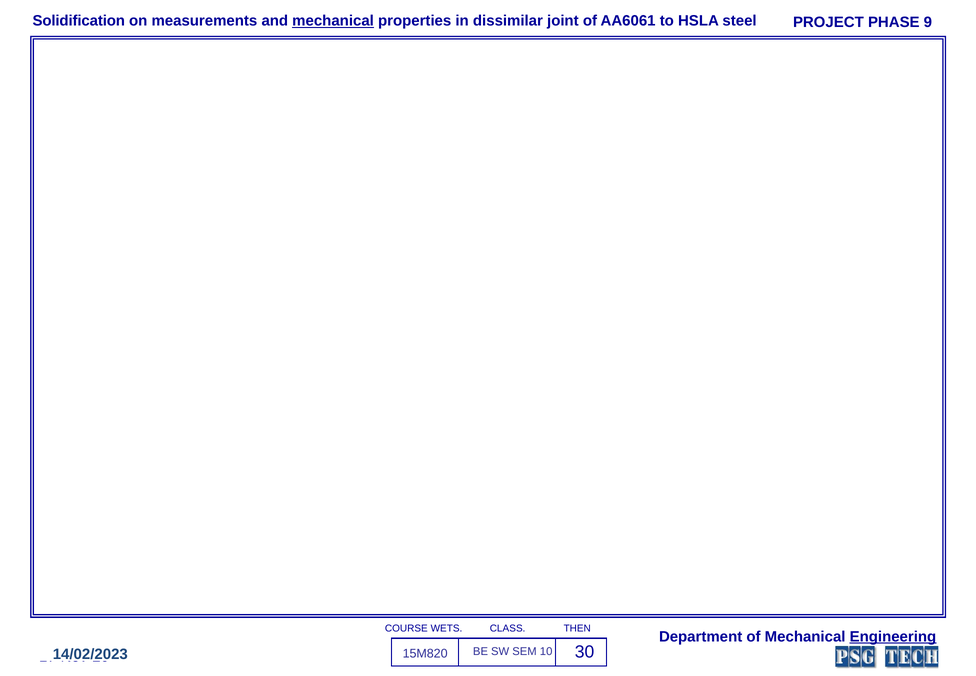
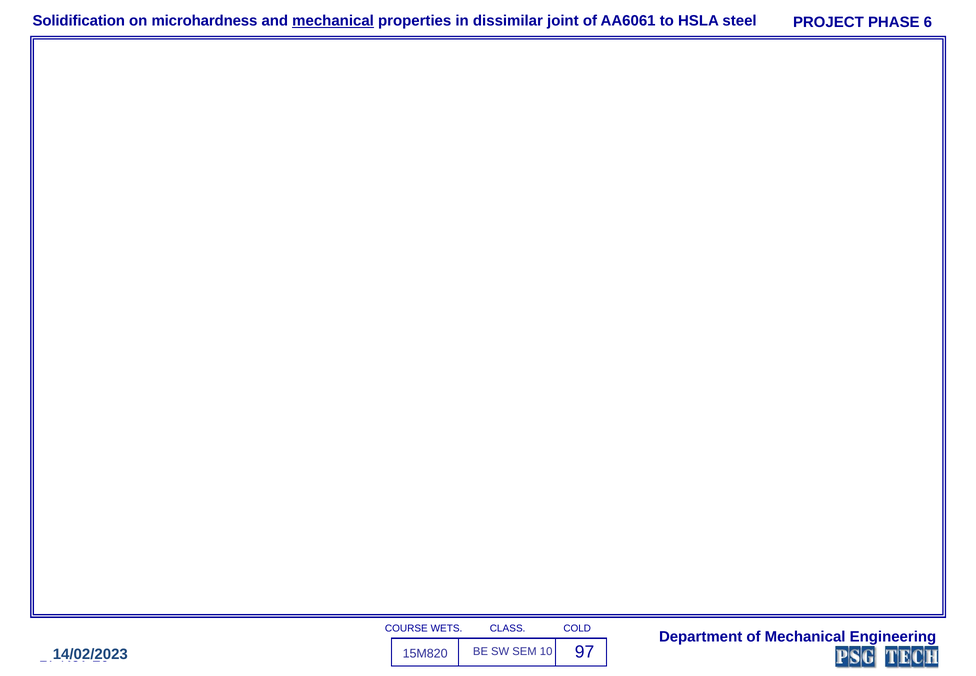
measurements: measurements -> microhardness
9: 9 -> 6
THEN: THEN -> COLD
Engineering underline: present -> none
30: 30 -> 97
